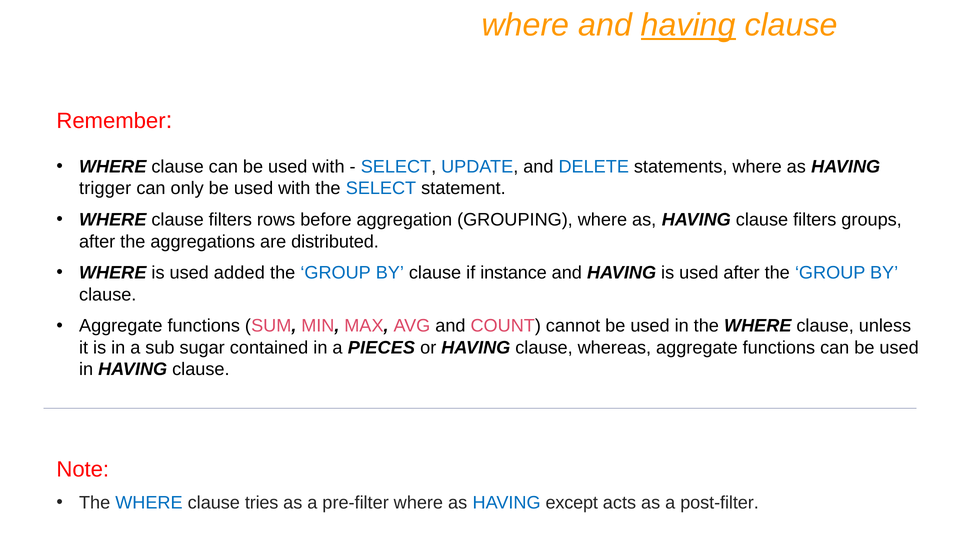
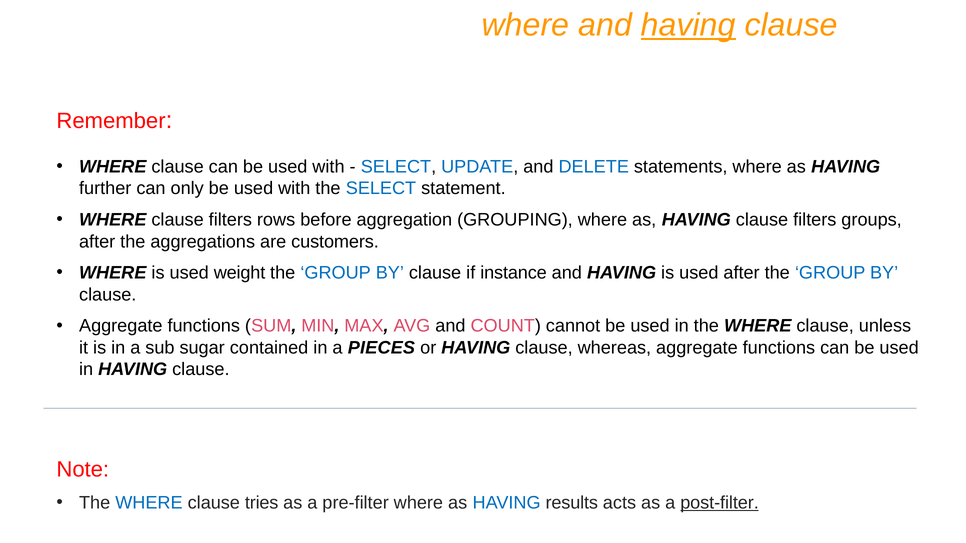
trigger: trigger -> further
distributed: distributed -> customers
added: added -> weight
except: except -> results
post-filter underline: none -> present
